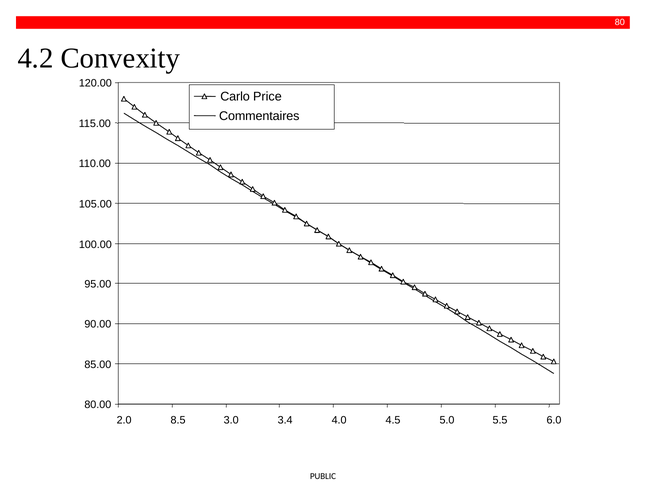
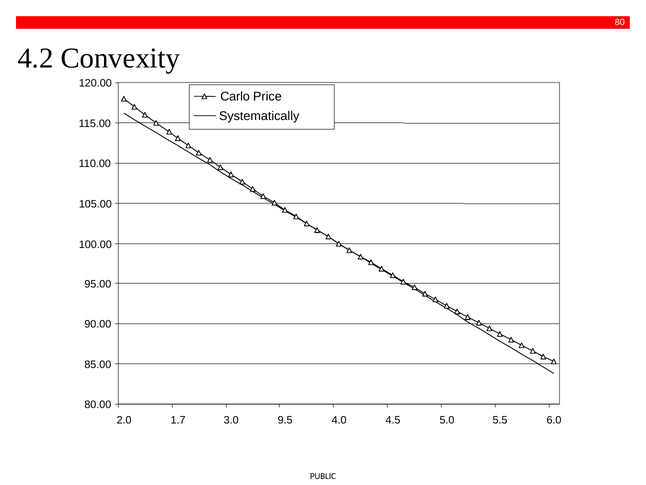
Commentaires: Commentaires -> Systematically
8.5: 8.5 -> 1.7
3.4: 3.4 -> 9.5
